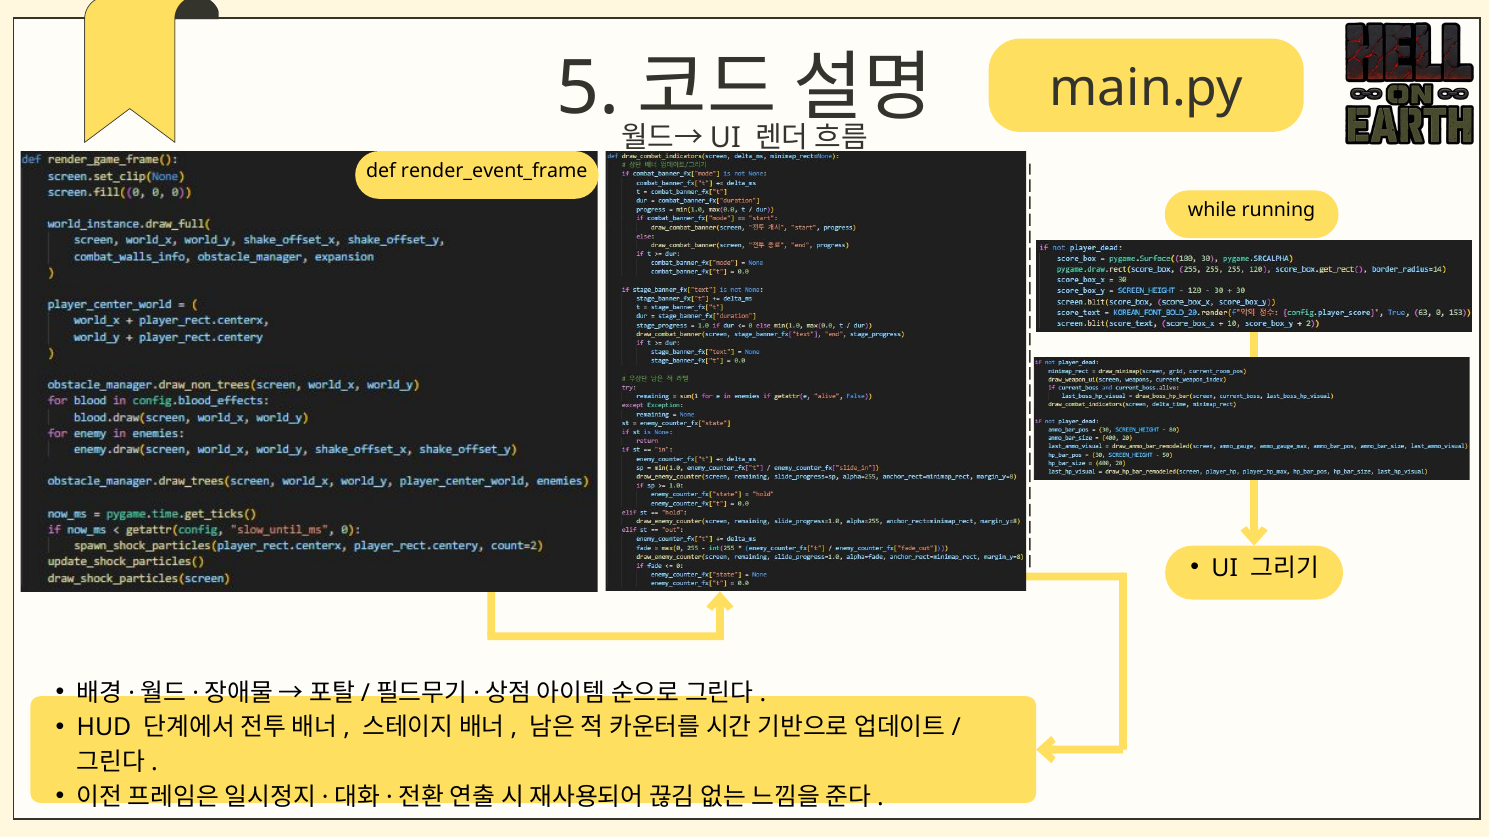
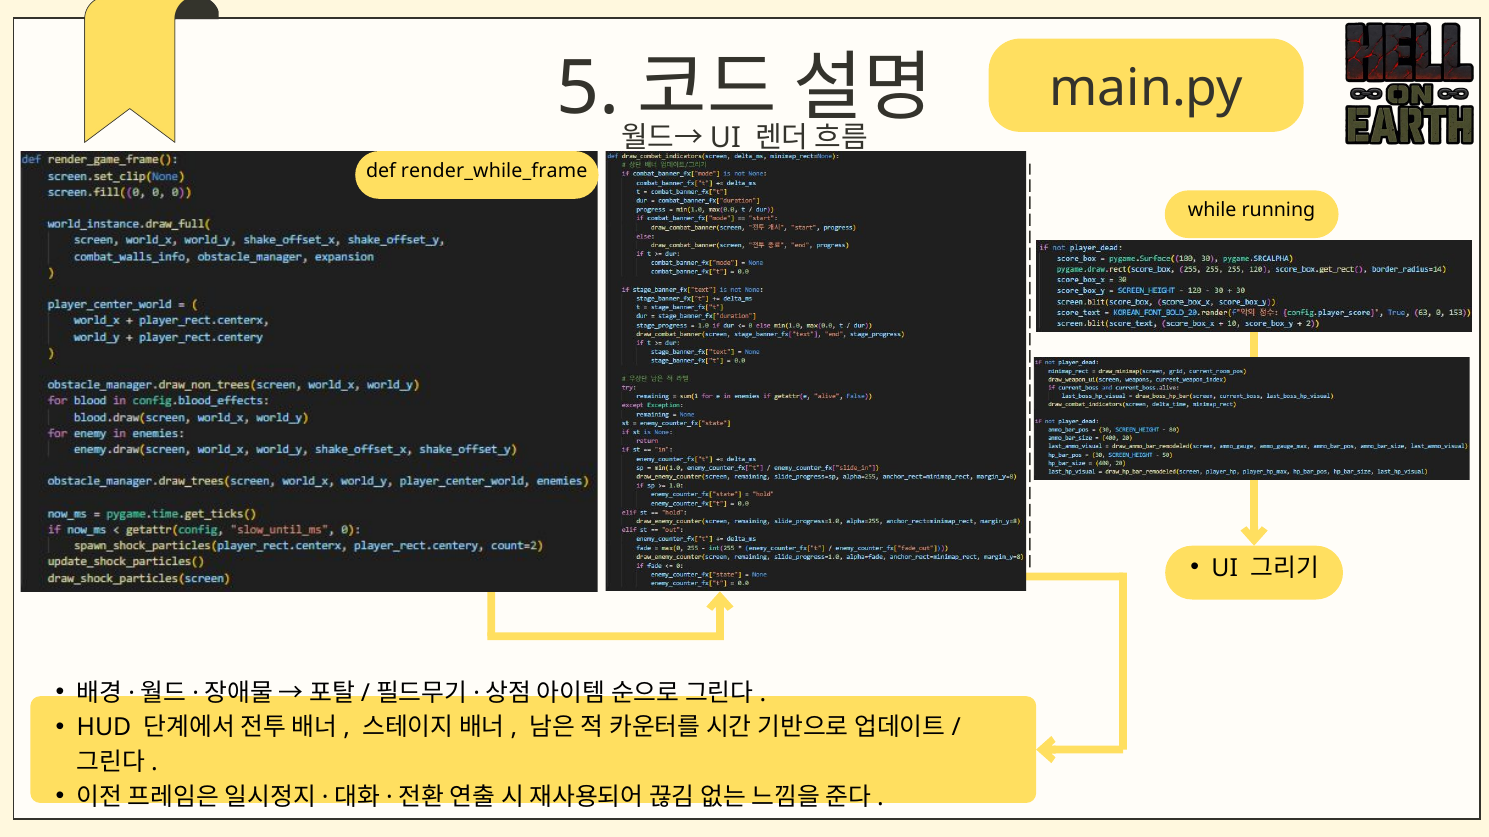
render_event_frame: render_event_frame -> render_while_frame
